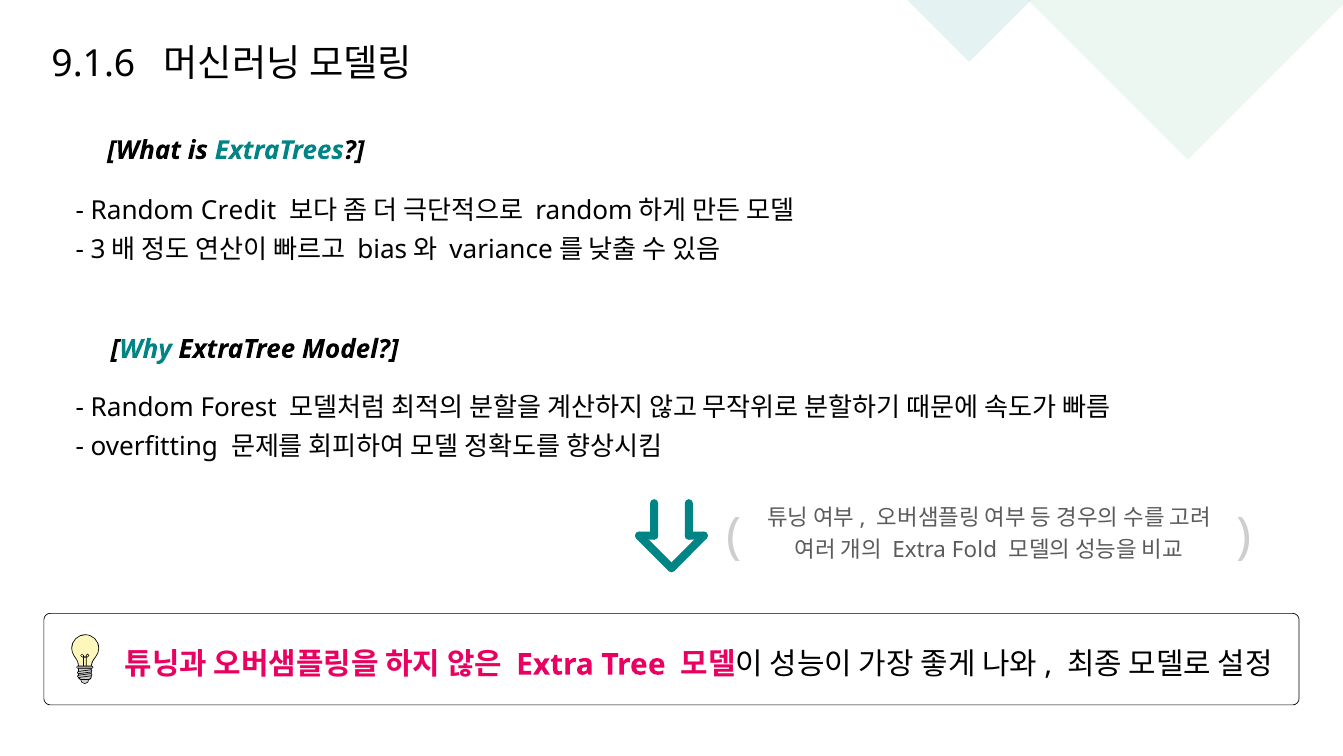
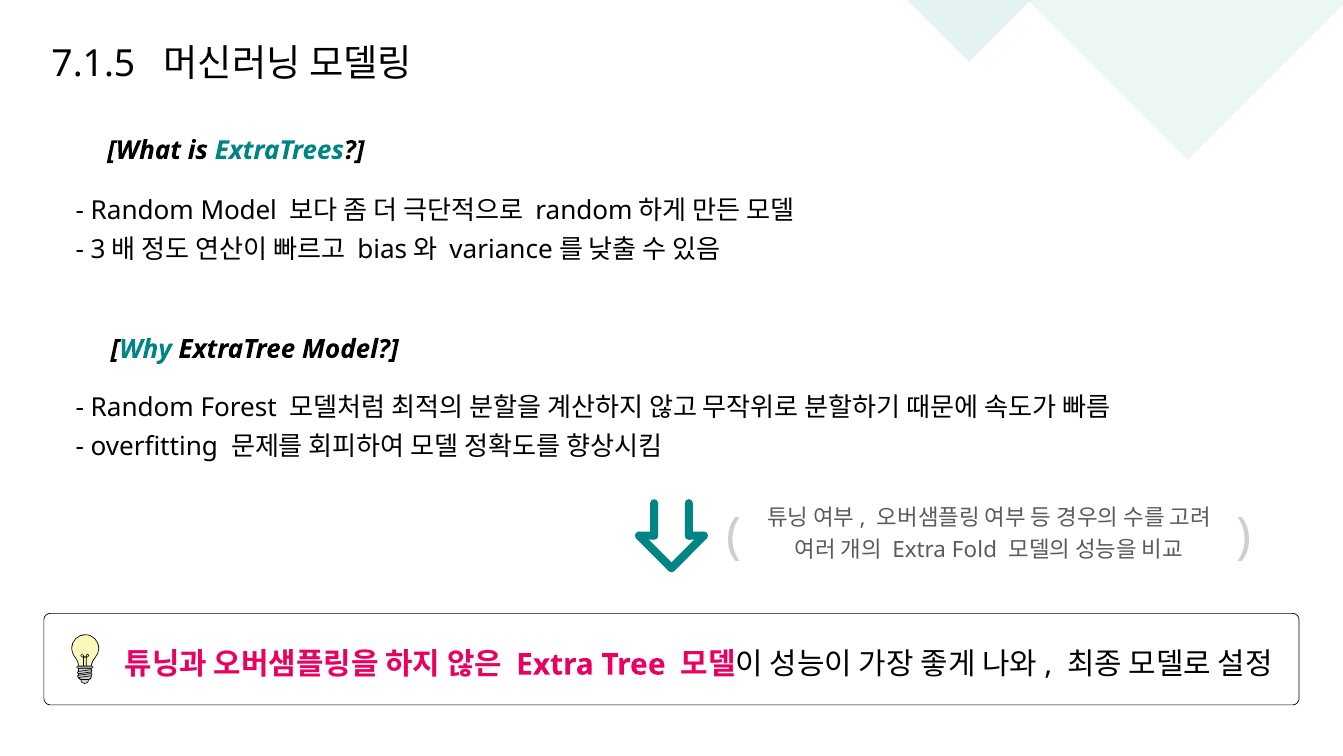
9.1.6: 9.1.6 -> 7.1.5
Random Credit: Credit -> Model
